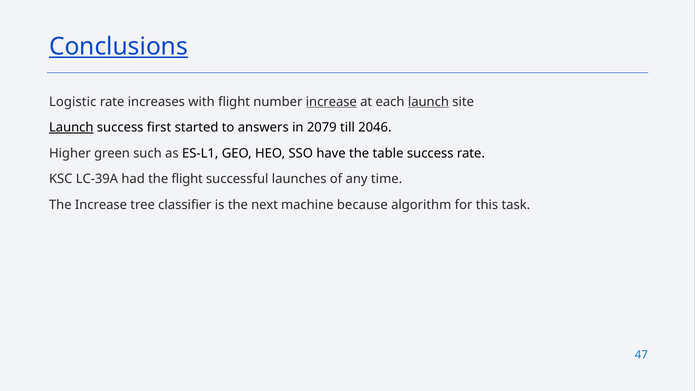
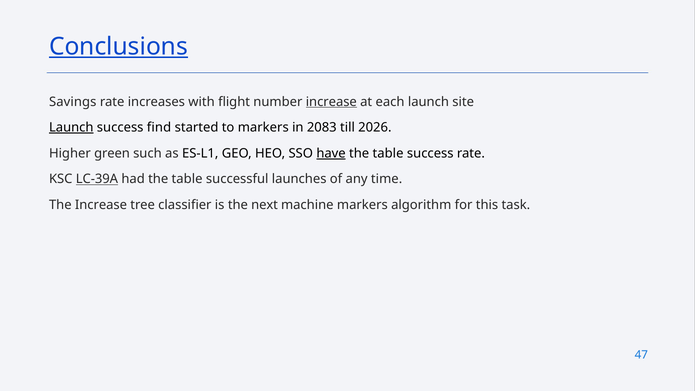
Logistic: Logistic -> Savings
launch at (428, 102) underline: present -> none
first: first -> find
to answers: answers -> markers
2079: 2079 -> 2083
2046: 2046 -> 2026
have underline: none -> present
LC-39A underline: none -> present
had the flight: flight -> table
machine because: because -> markers
